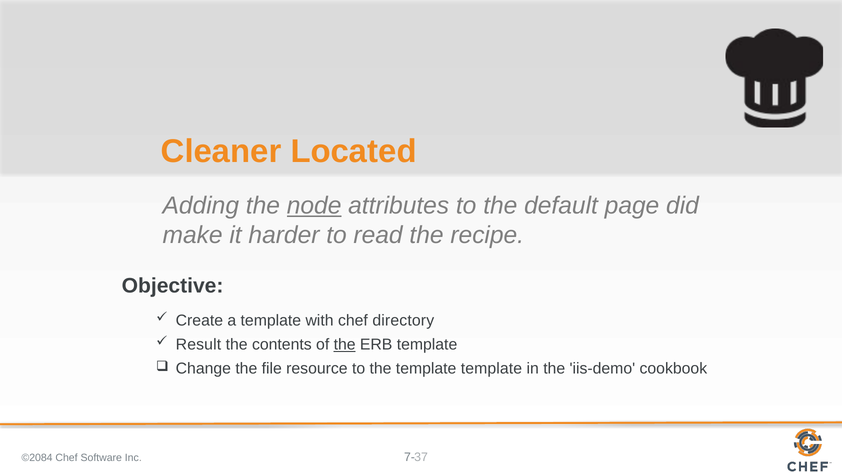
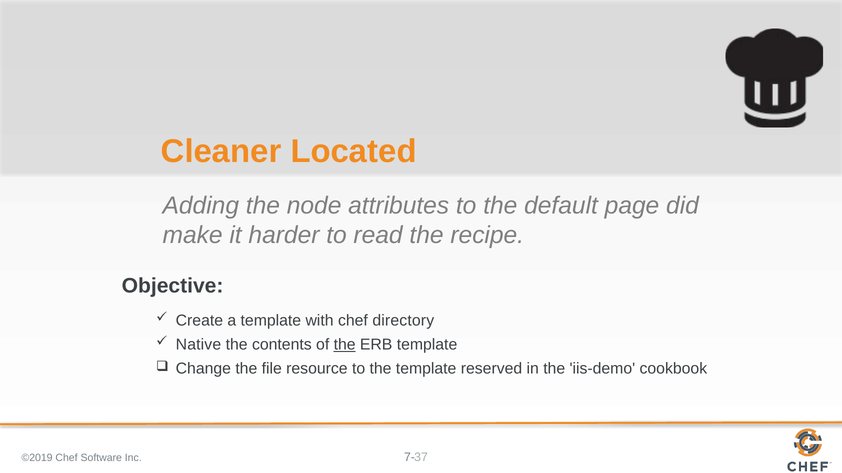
node underline: present -> none
Result: Result -> Native
template template: template -> reserved
©2084: ©2084 -> ©2019
